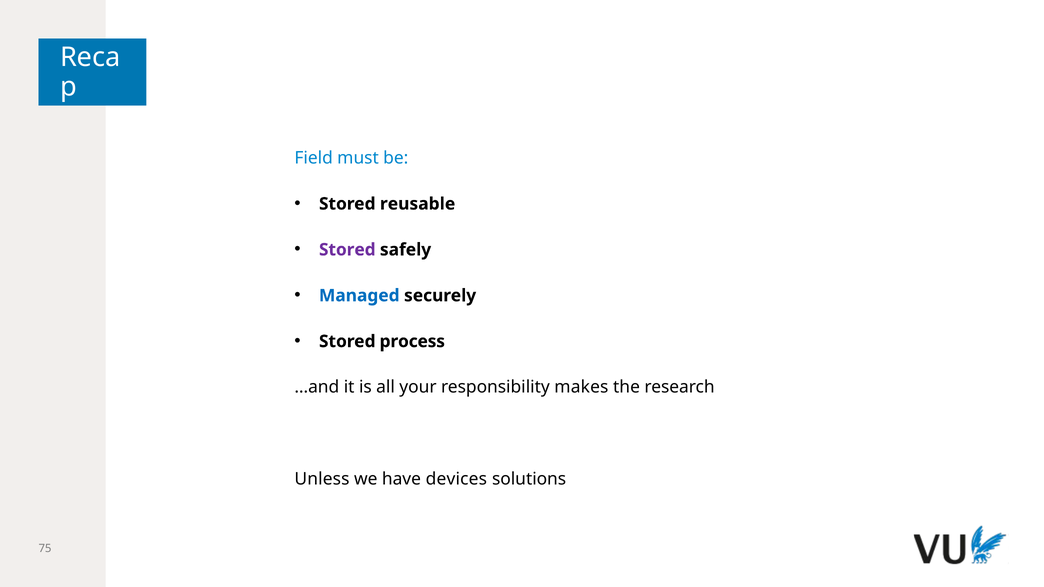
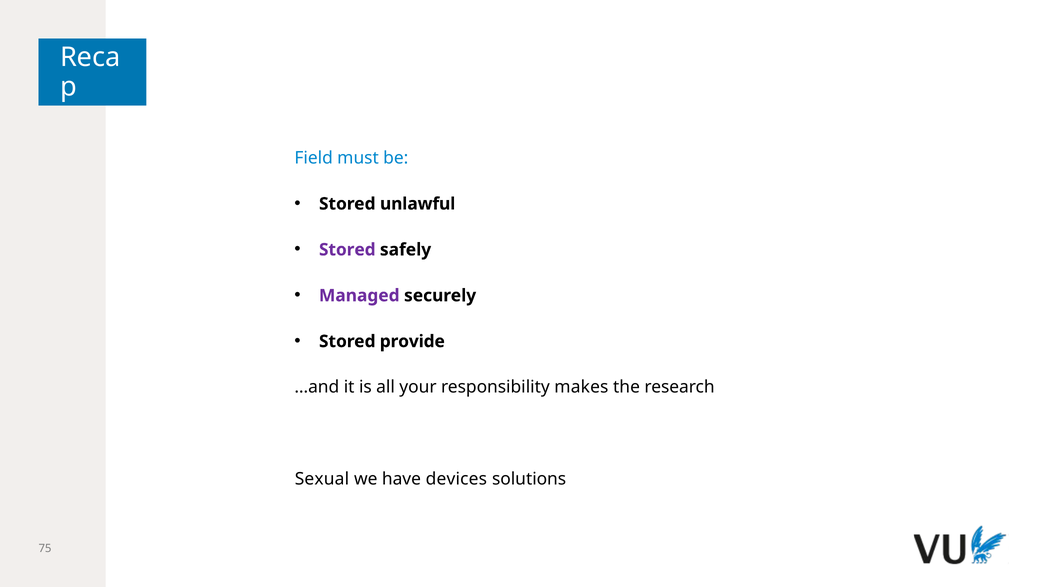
reusable: reusable -> unlawful
Managed colour: blue -> purple
process: process -> provide
Unless: Unless -> Sexual
